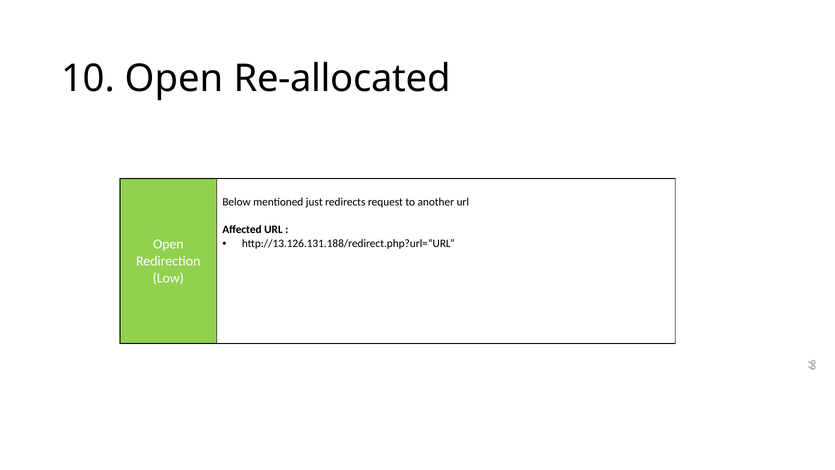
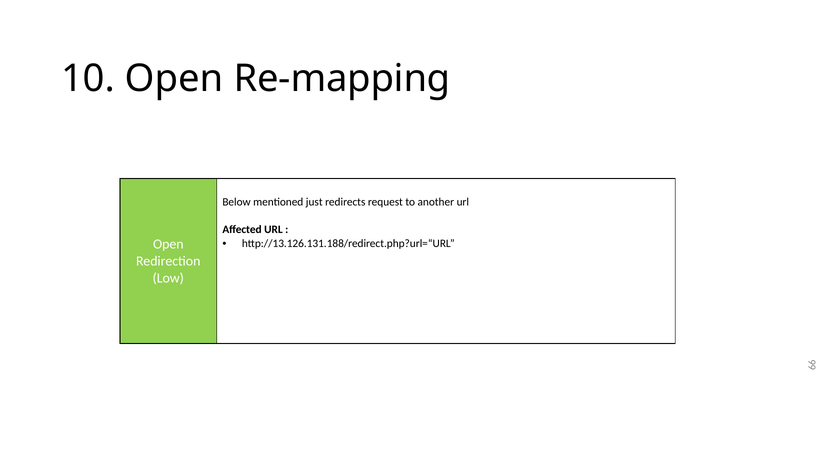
Re-allocated: Re-allocated -> Re-mapping
